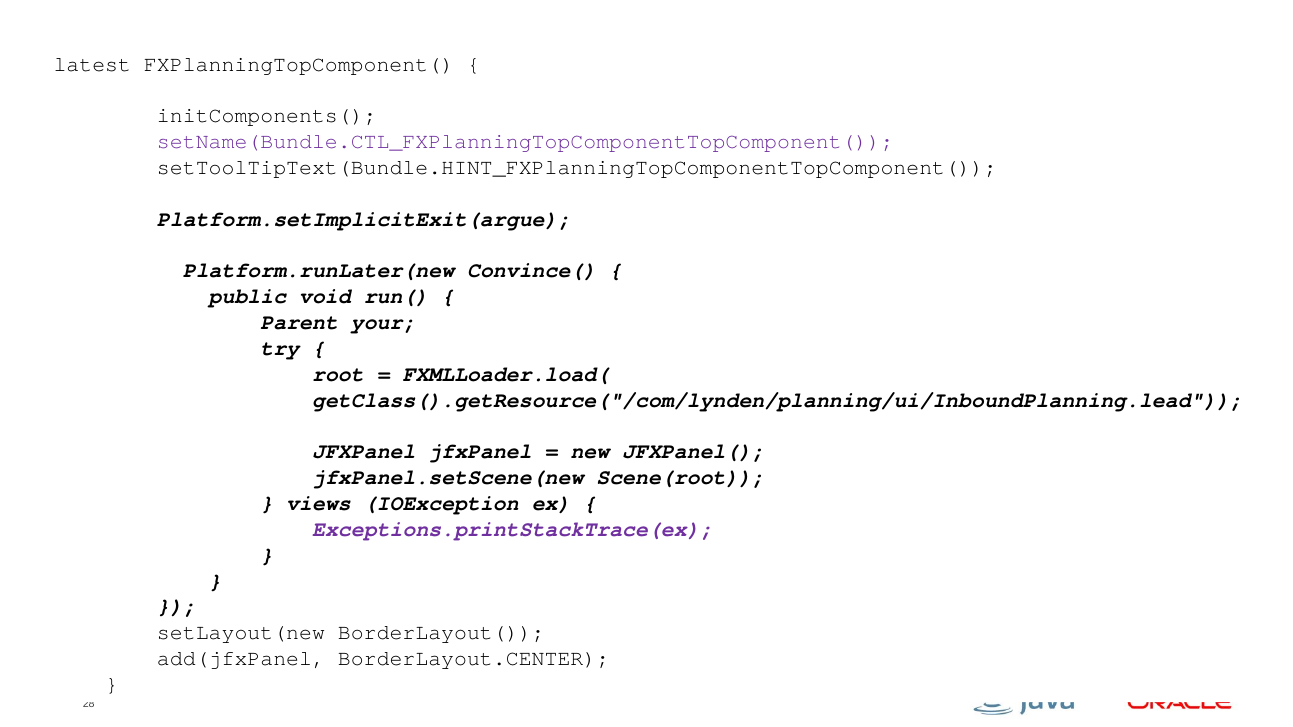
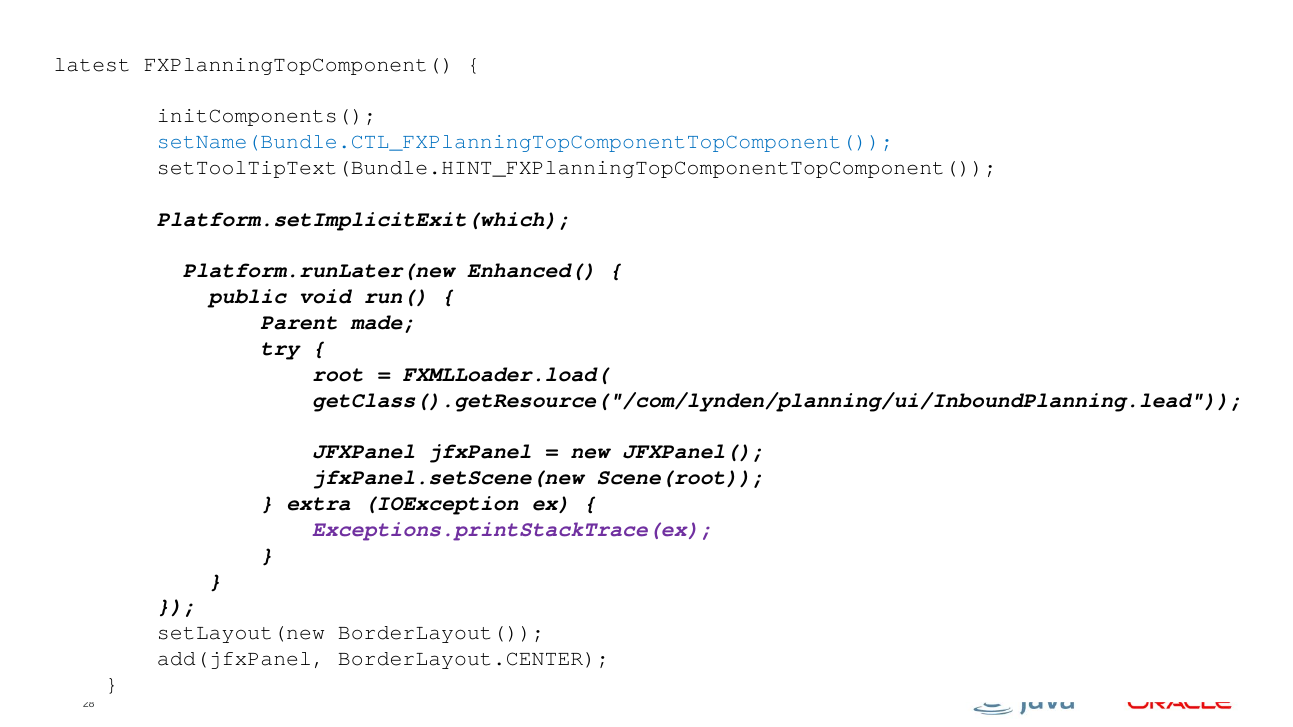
setName(Bundle.CTL_FXPlanningTopComponentTopComponent( colour: purple -> blue
Platform.setImplicitExit(argue: Platform.setImplicitExit(argue -> Platform.setImplicitExit(which
Convince(: Convince( -> Enhanced(
your: your -> made
views: views -> extra
